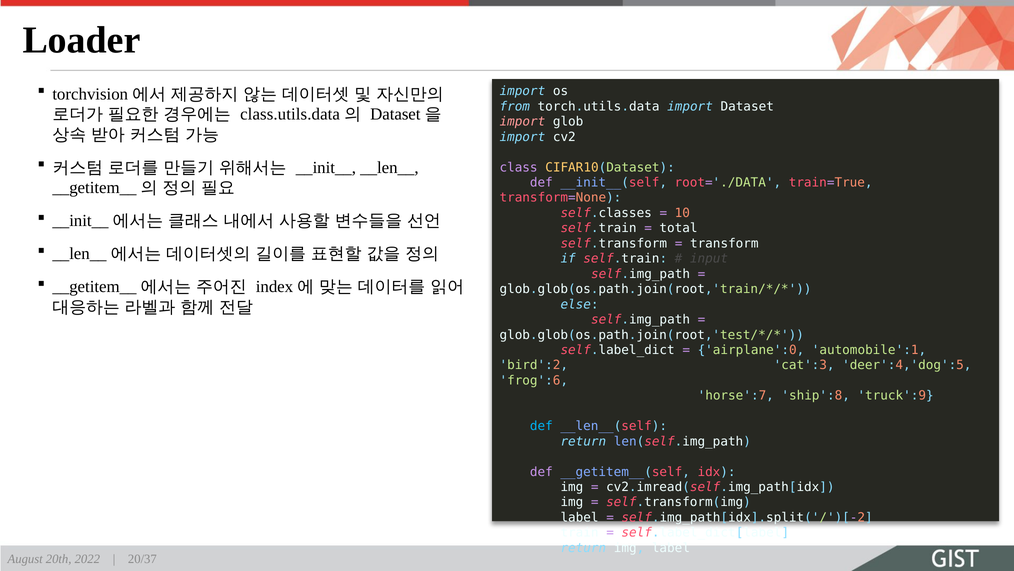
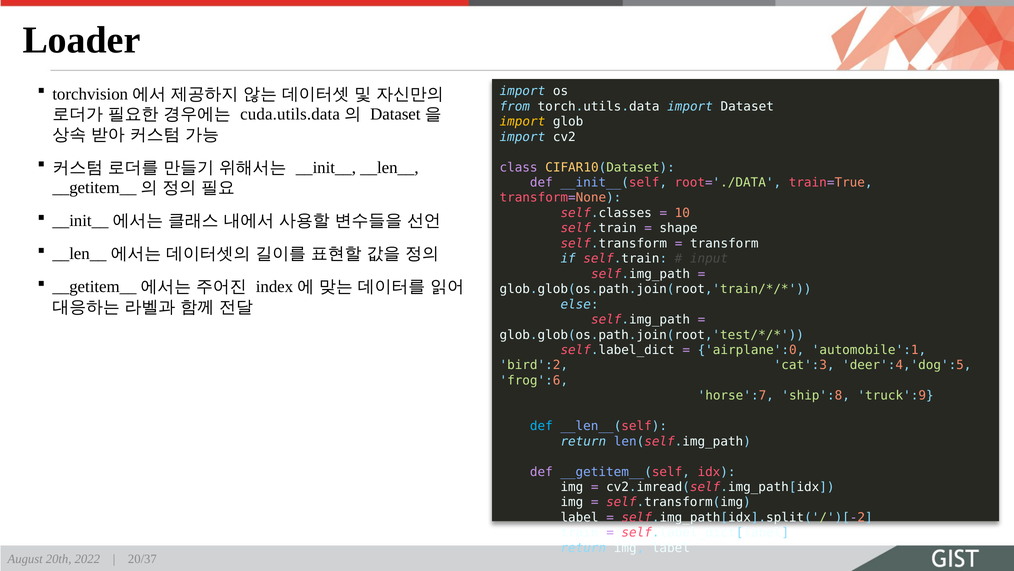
class.utils.data: class.utils.data -> cuda.utils.data
import at (522, 122) colour: pink -> yellow
total: total -> shape
